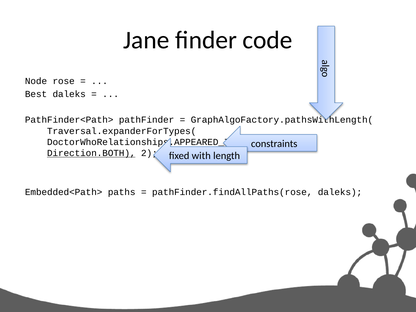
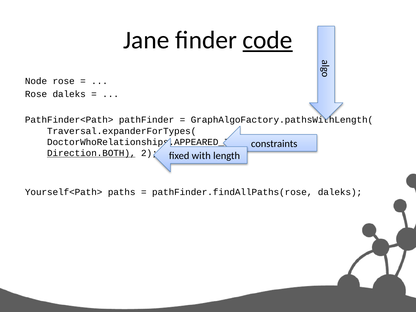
code underline: none -> present
Best at (36, 94): Best -> Rose
Embedded<Path>: Embedded<Path> -> Yourself<Path>
